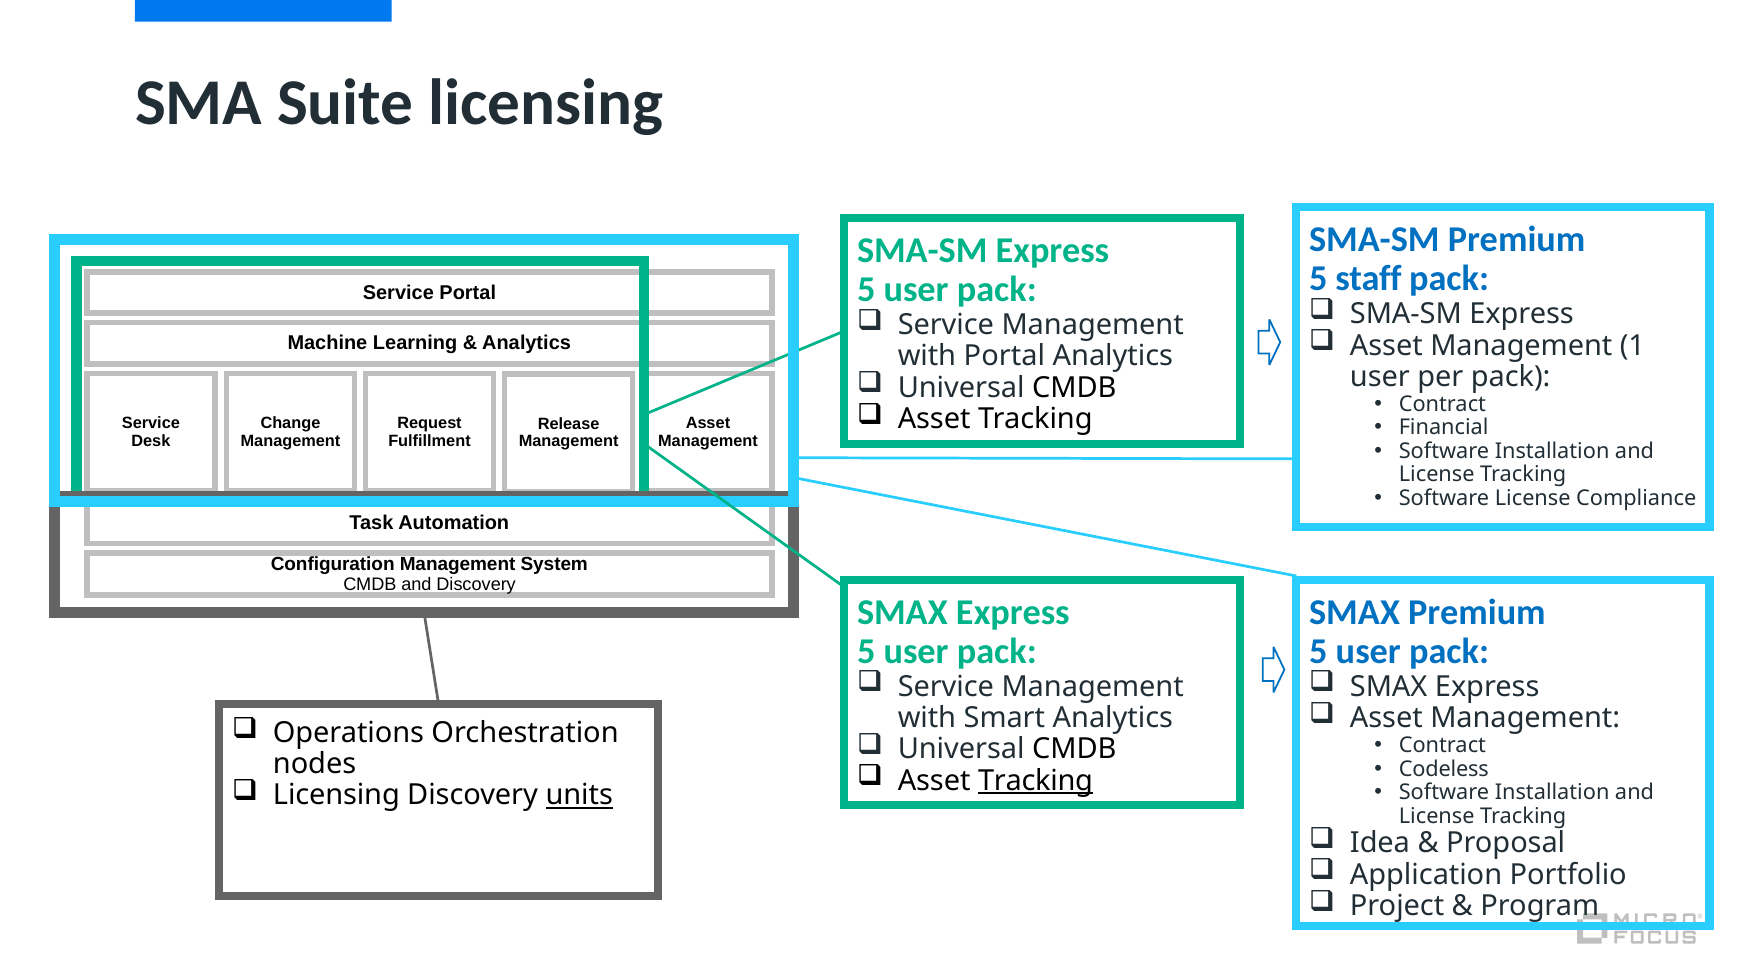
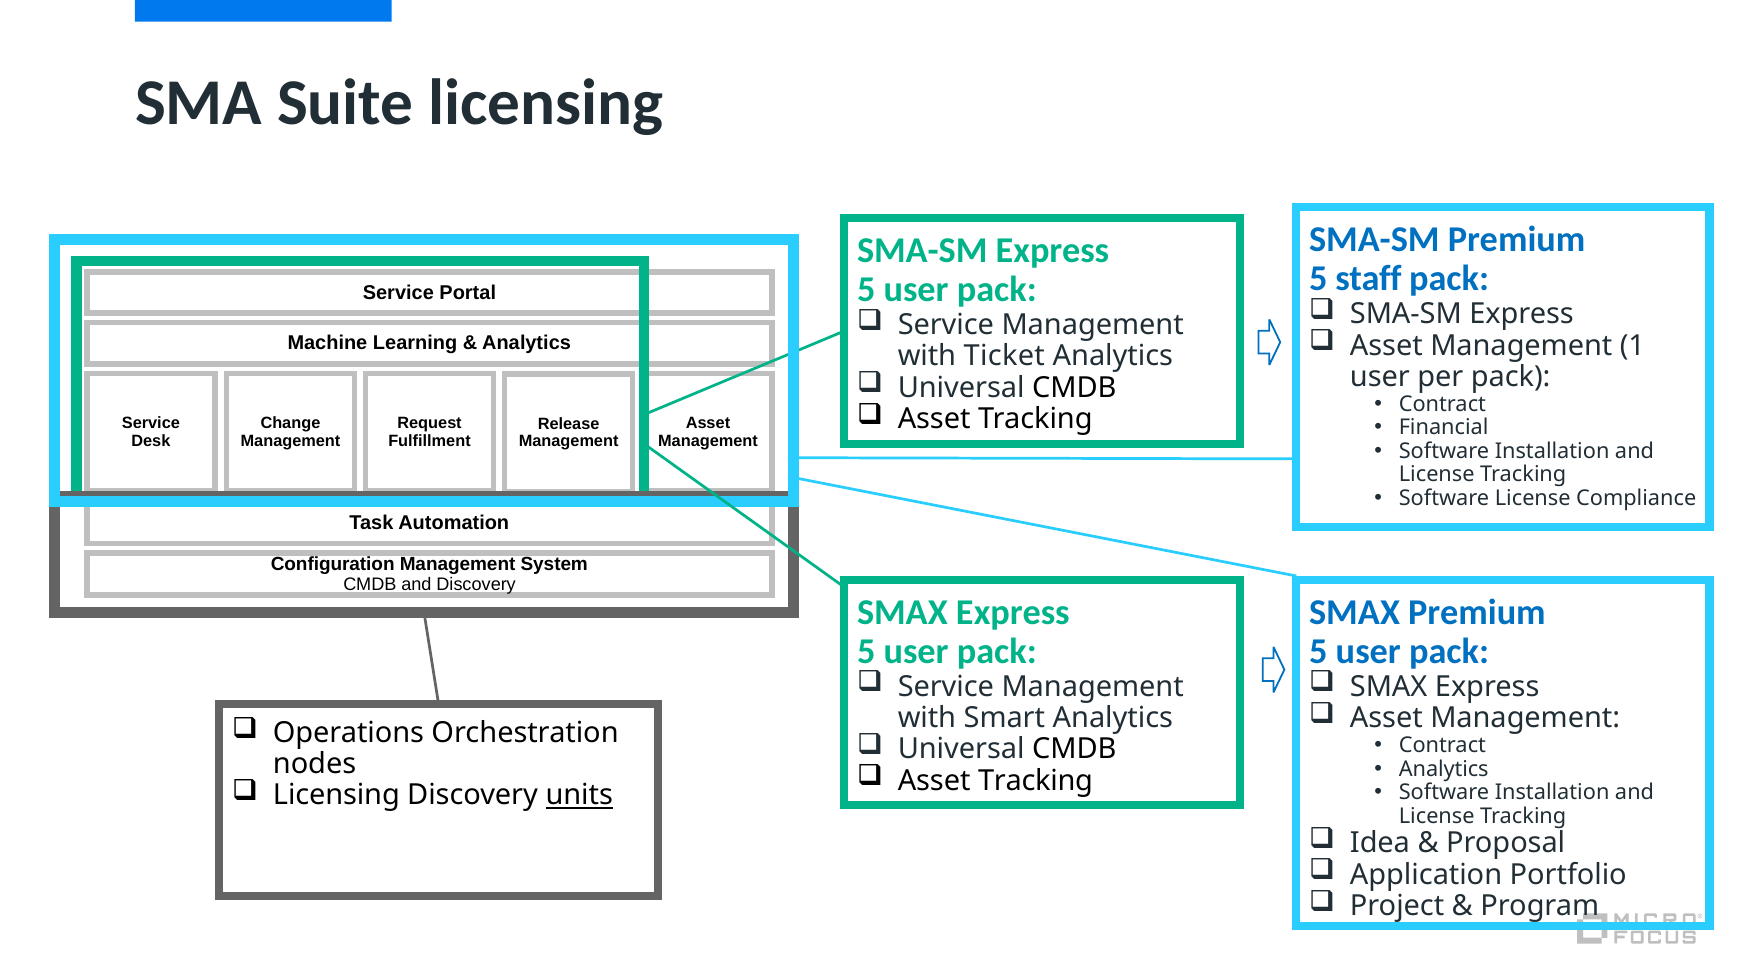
with Portal: Portal -> Ticket
Codeless at (1444, 769): Codeless -> Analytics
Tracking at (1036, 780) underline: present -> none
